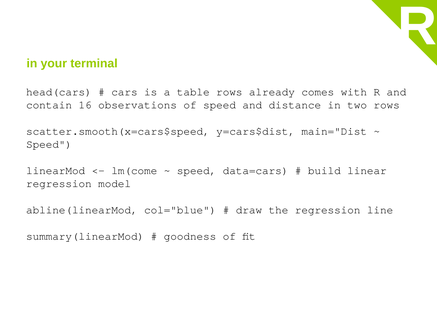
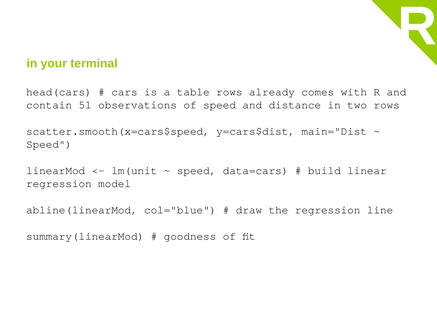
16: 16 -> 51
lm(come: lm(come -> lm(unit
